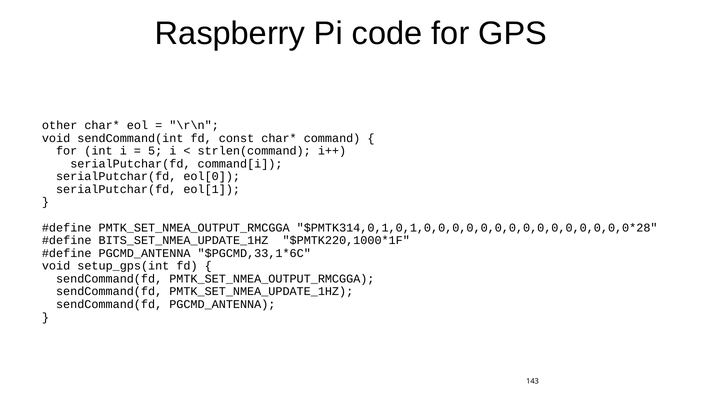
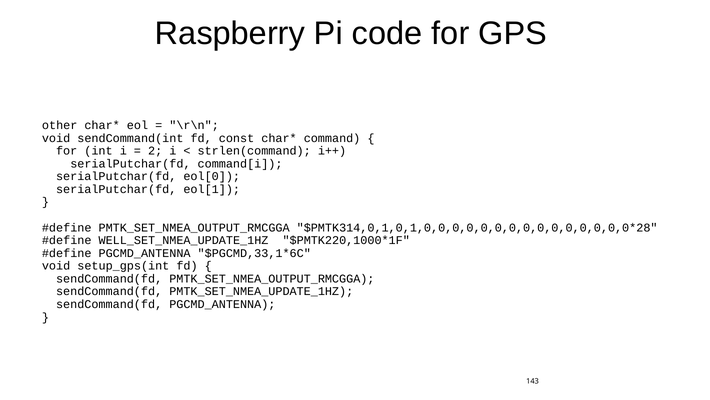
5: 5 -> 2
BITS_SET_NMEA_UPDATE_1HZ: BITS_SET_NMEA_UPDATE_1HZ -> WELL_SET_NMEA_UPDATE_1HZ
